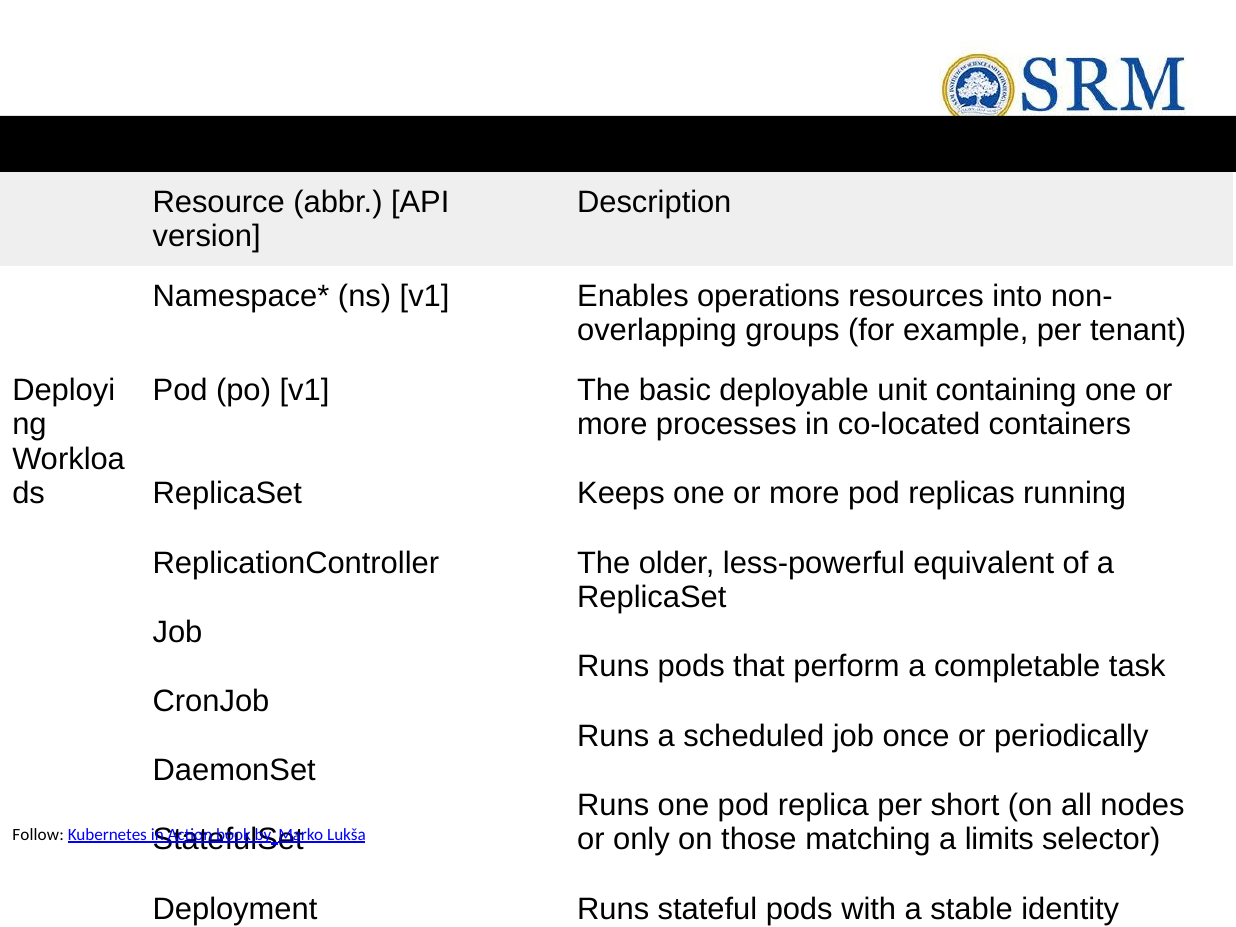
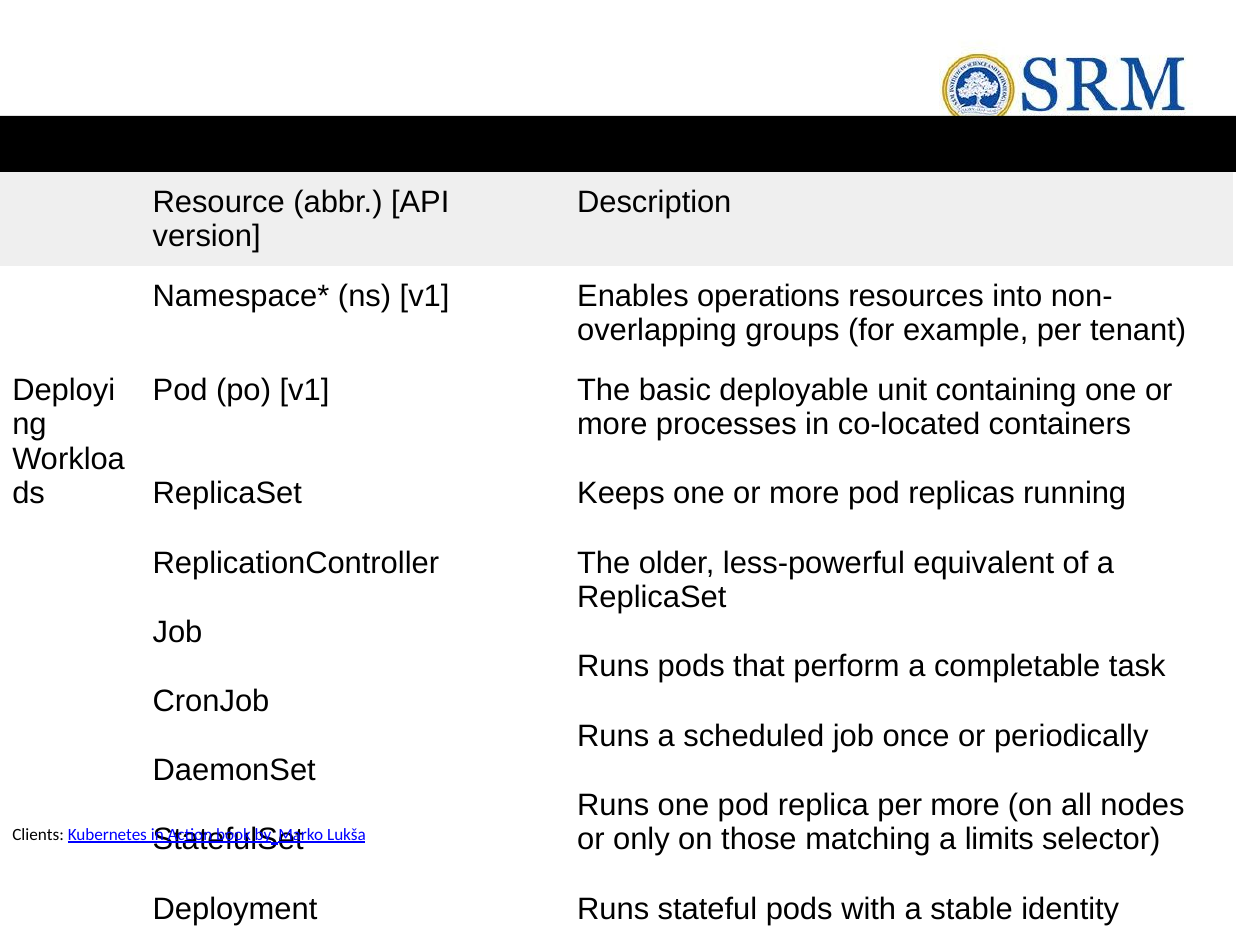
per short: short -> more
Follow: Follow -> Clients
